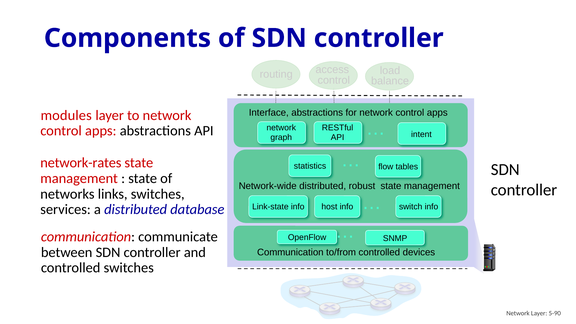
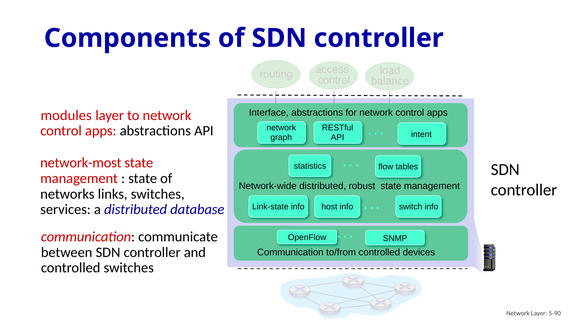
network-rates: network-rates -> network-most
